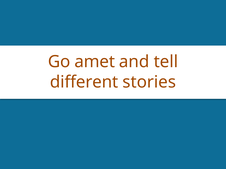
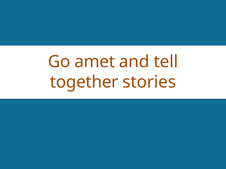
different: different -> together
